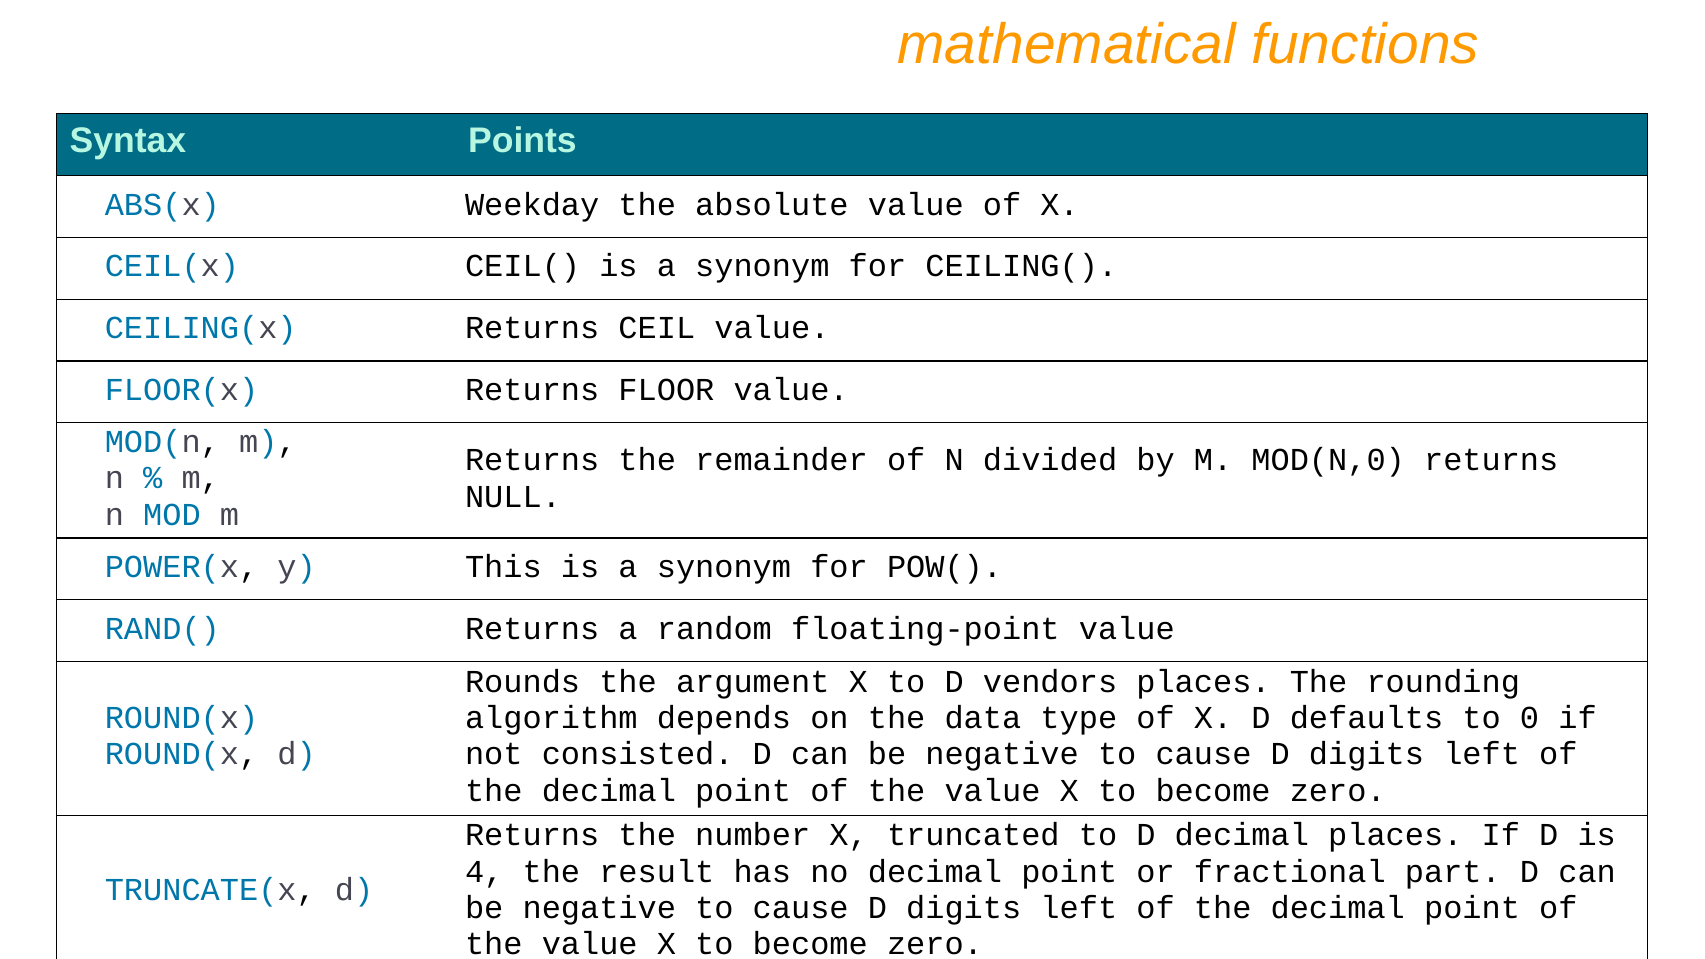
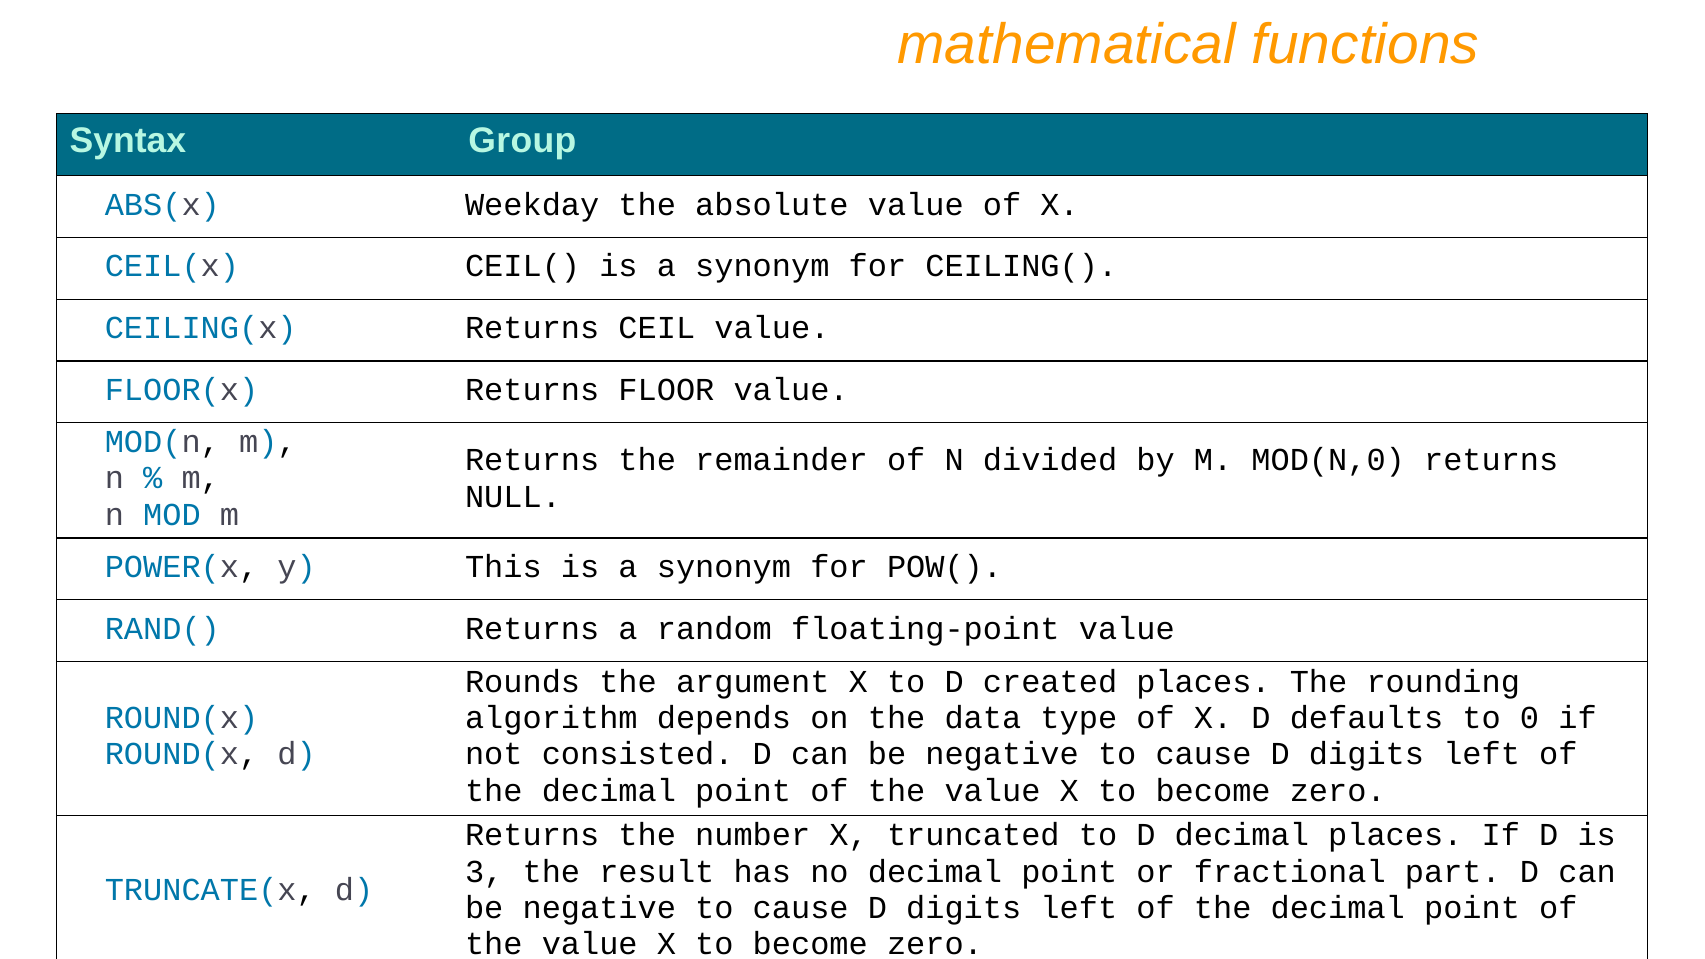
Points: Points -> Group
vendors: vendors -> created
4: 4 -> 3
